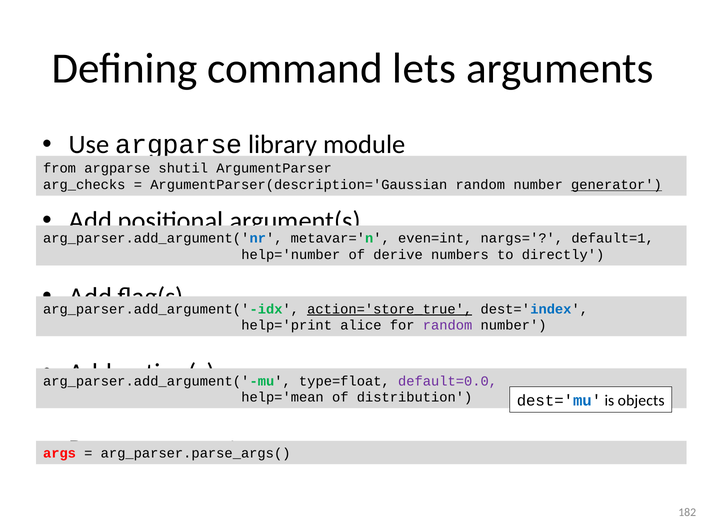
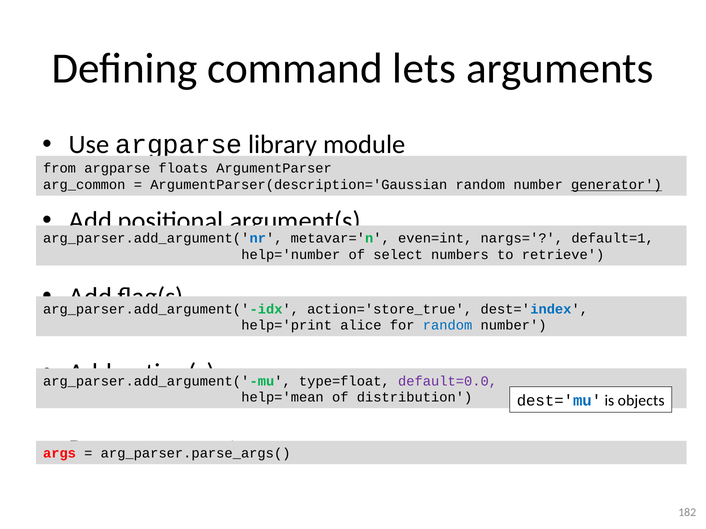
shutil: shutil -> floats
arg_checks: arg_checks -> arg_common
derive: derive -> select
directly: directly -> retrieve
action='store_true underline: present -> none
random at (448, 326) colour: purple -> blue
